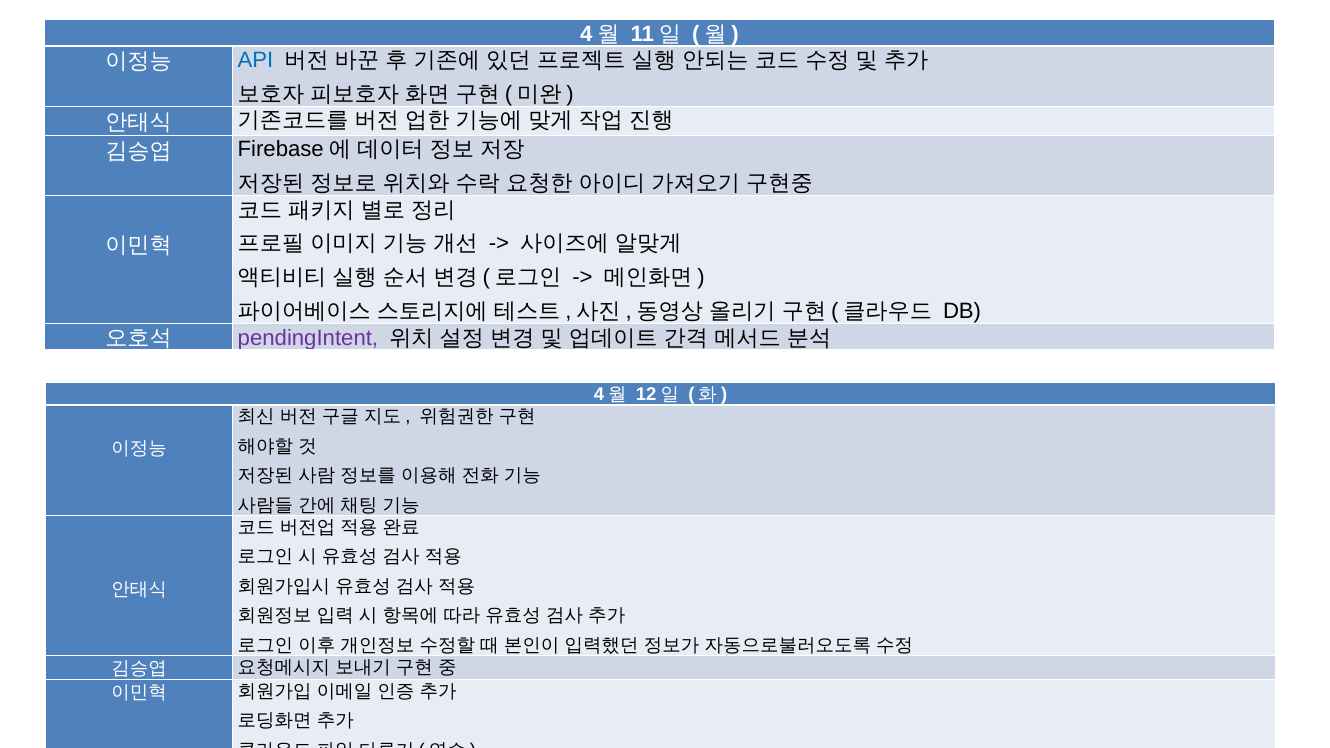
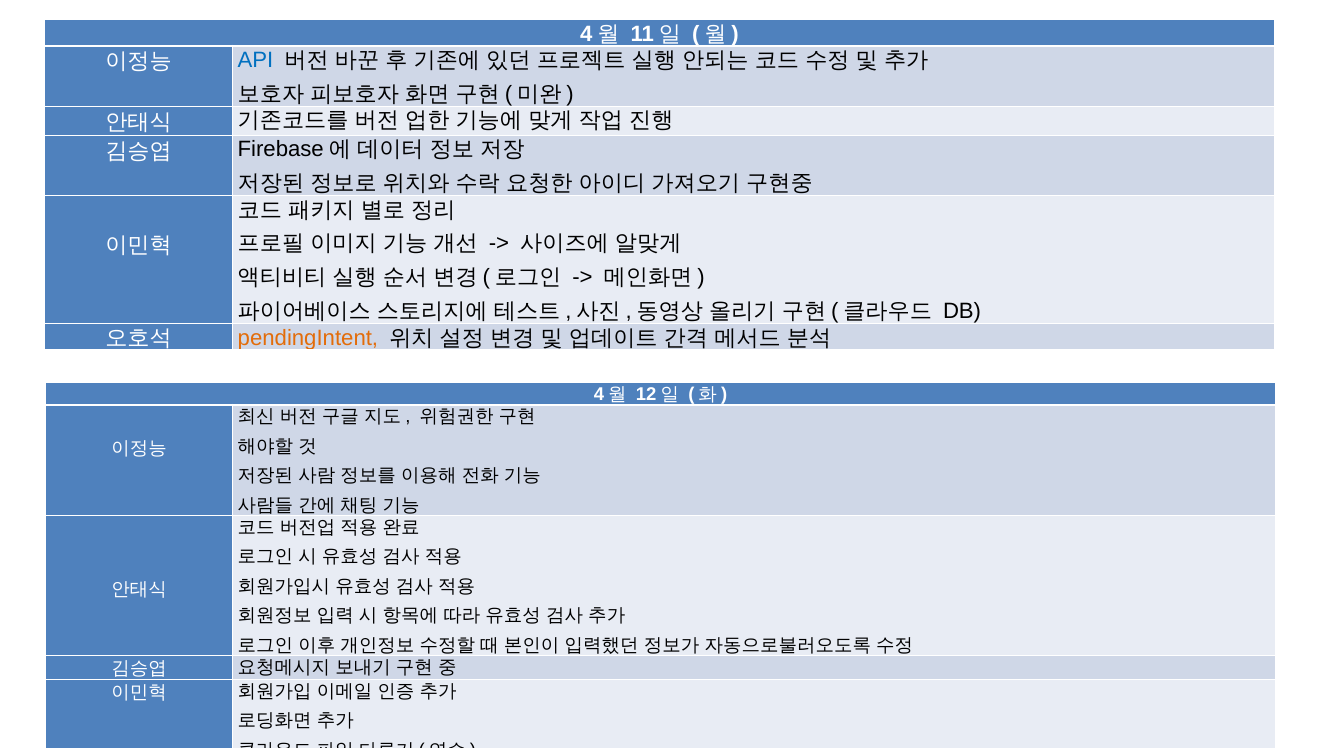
pendingIntent colour: purple -> orange
